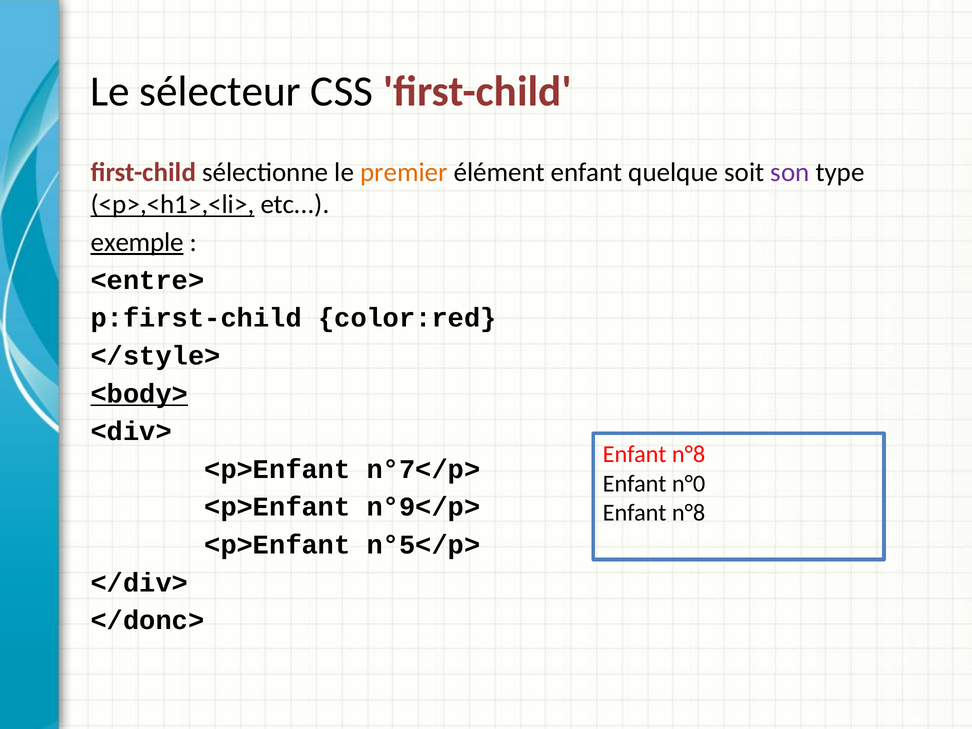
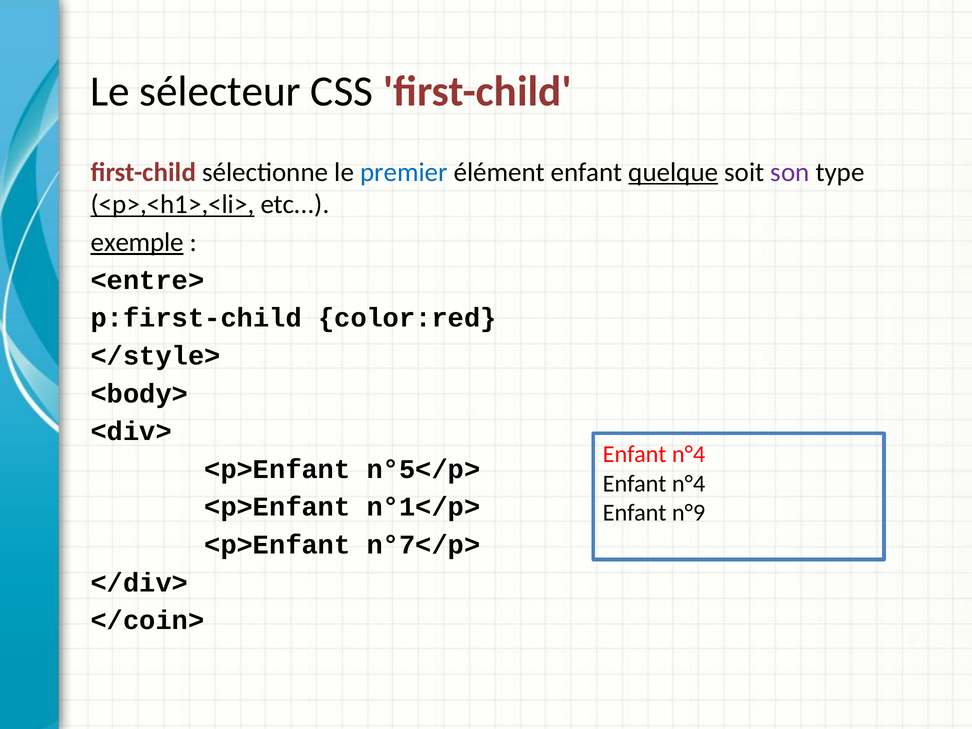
premier colour: orange -> blue
quelque underline: none -> present
<body> underline: present -> none
n°8 at (689, 454): n°8 -> n°4
n°7</p>: n°7</p> -> n°5</p>
n°0 at (689, 484): n°0 -> n°4
n°9</p>: n°9</p> -> n°1</p>
n°8 at (689, 513): n°8 -> n°9
n°5</p>: n°5</p> -> n°7</p>
</donc>: </donc> -> </coin>
